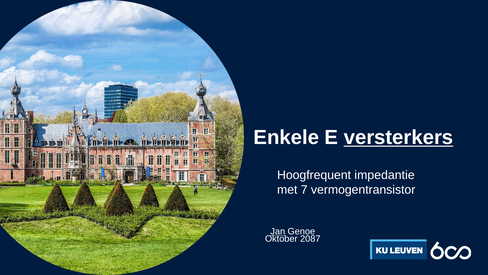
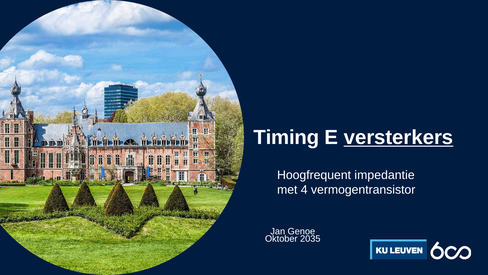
Enkele: Enkele -> Timing
7: 7 -> 4
Jan underline: present -> none
2087: 2087 -> 2035
